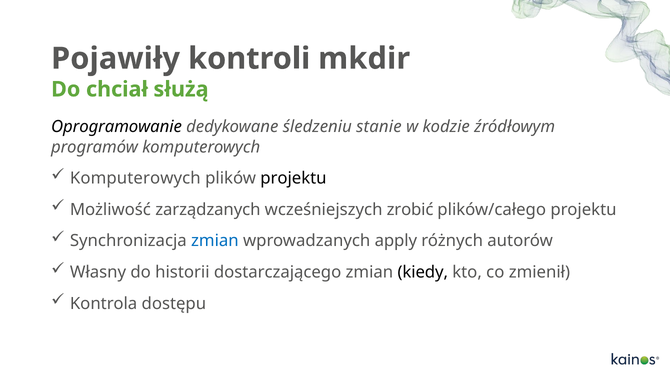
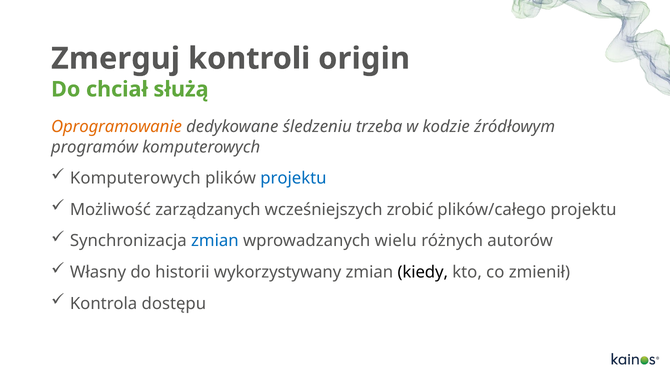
Pojawiły: Pojawiły -> Zmerguj
mkdir: mkdir -> origin
Oprogramowanie colour: black -> orange
stanie: stanie -> trzeba
projektu at (293, 178) colour: black -> blue
apply: apply -> wielu
dostarczającego: dostarczającego -> wykorzystywany
